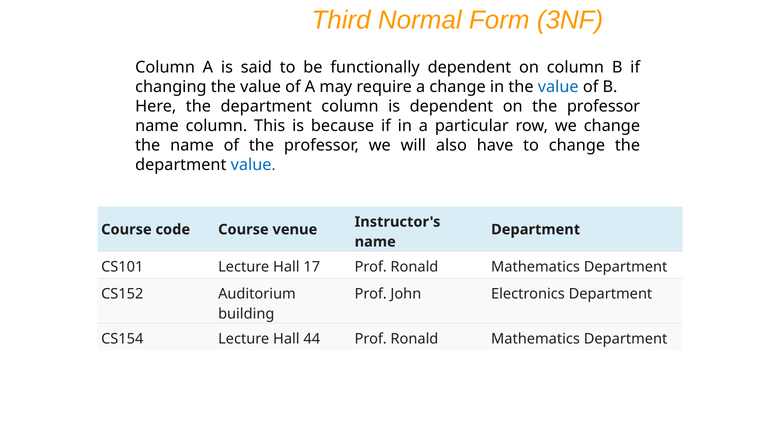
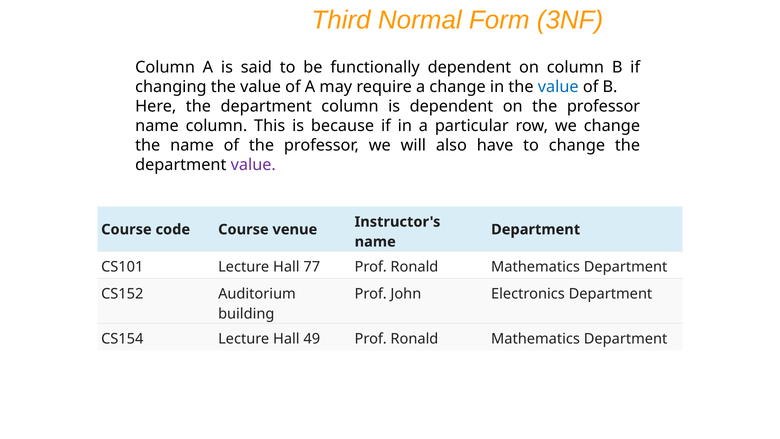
value at (253, 165) colour: blue -> purple
17: 17 -> 77
44: 44 -> 49
